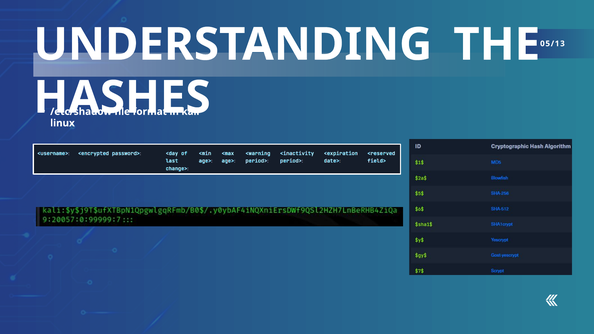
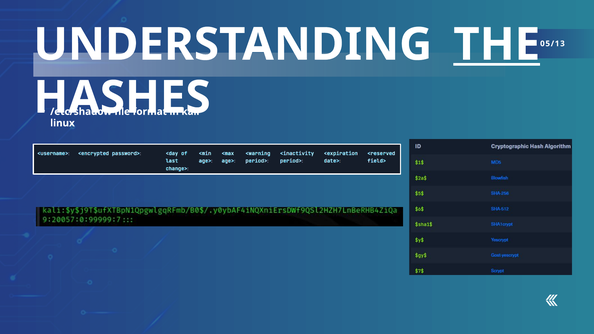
THE underline: none -> present
